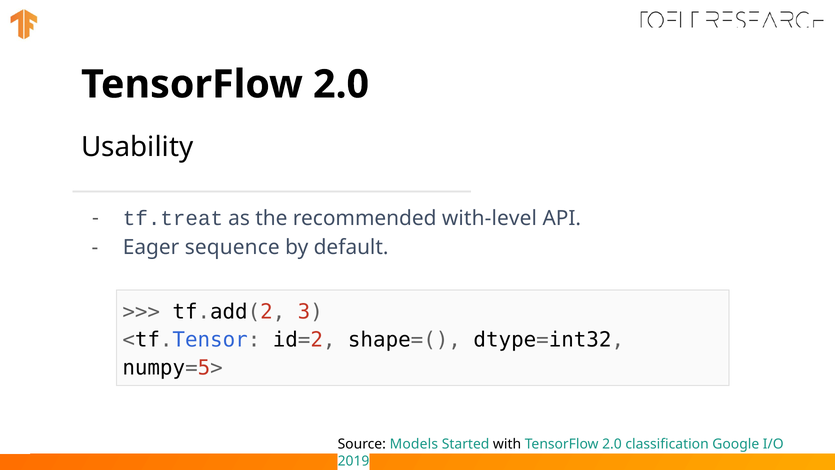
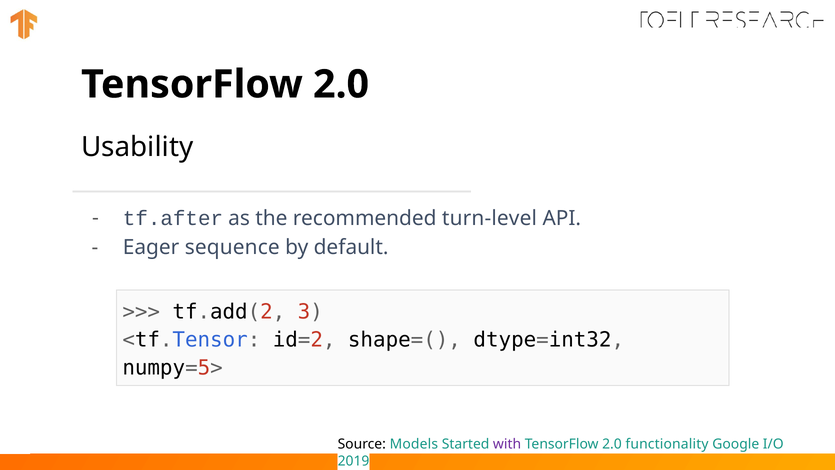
tf.treat: tf.treat -> tf.after
with-level: with-level -> turn-level
with colour: black -> purple
classification: classification -> functionality
